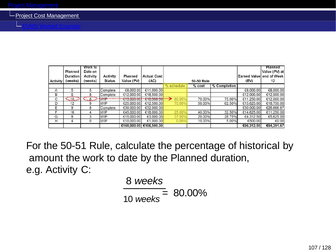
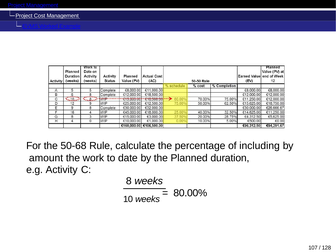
50-51: 50-51 -> 50-68
historical: historical -> including
